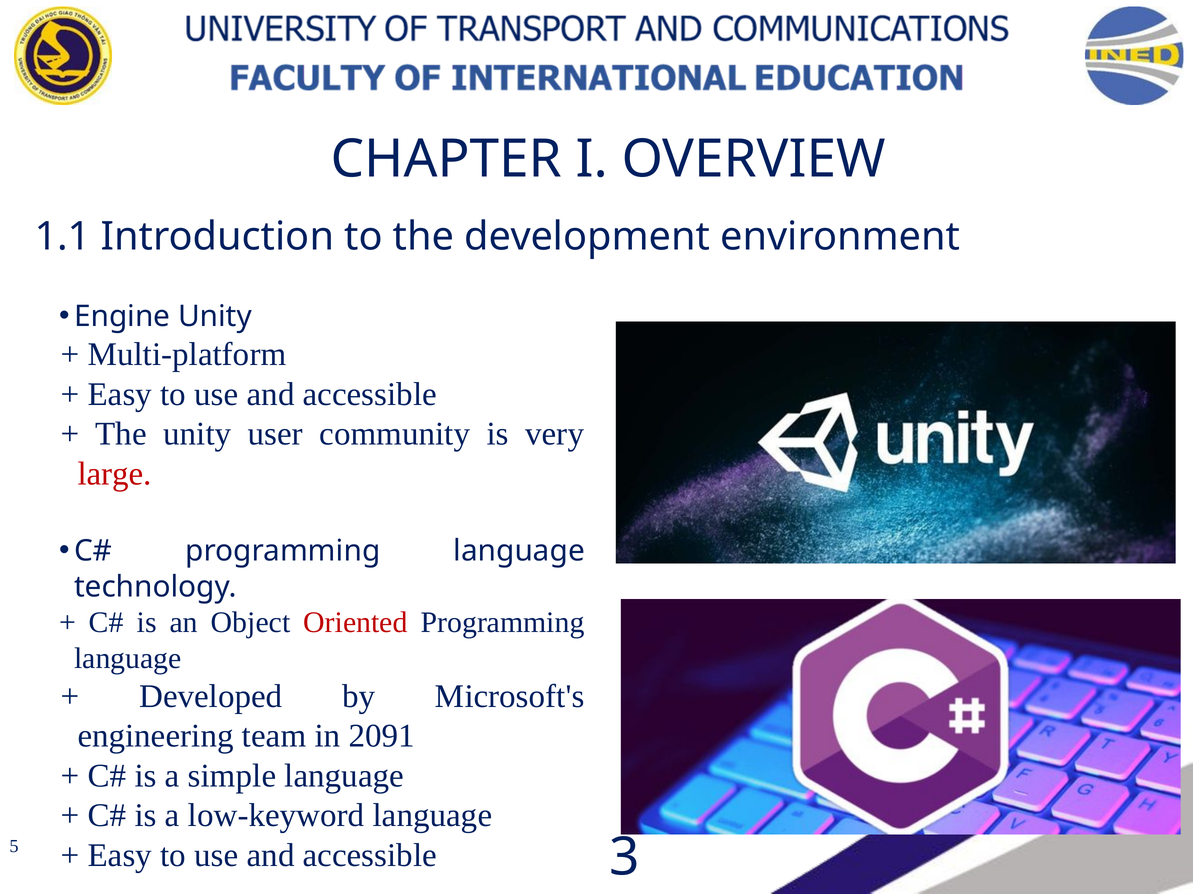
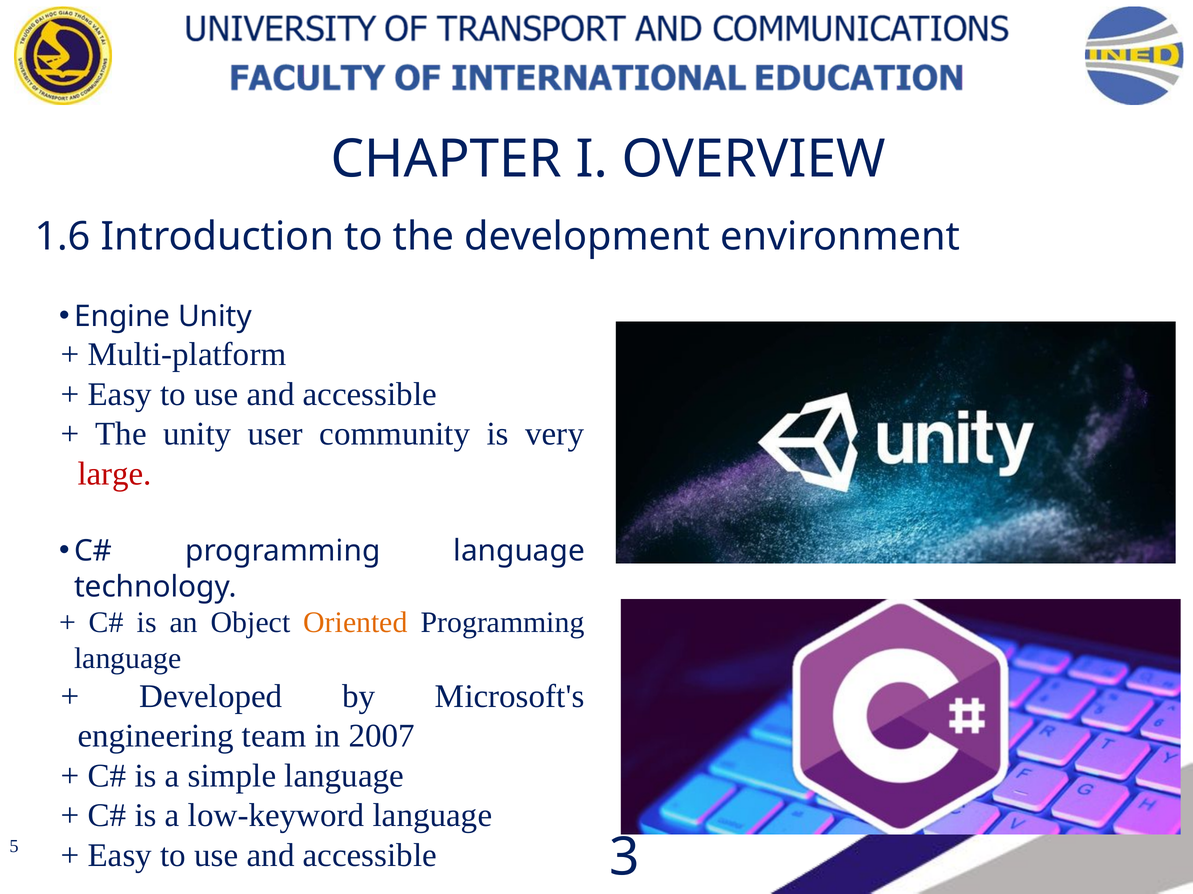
1.1: 1.1 -> 1.6
Oriented colour: red -> orange
2091: 2091 -> 2007
